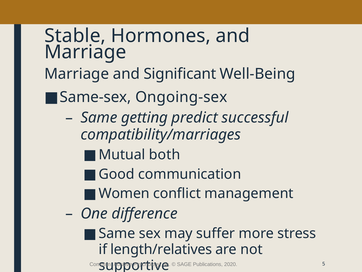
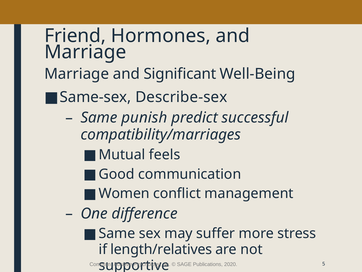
Stable: Stable -> Friend
Ongoing-sex: Ongoing-sex -> Describe-sex
getting: getting -> punish
both: both -> feels
